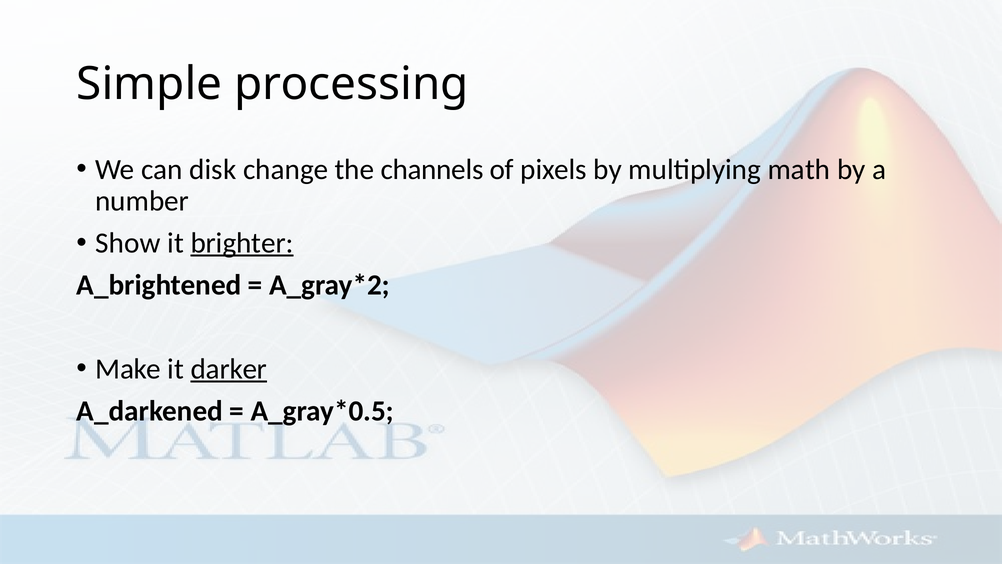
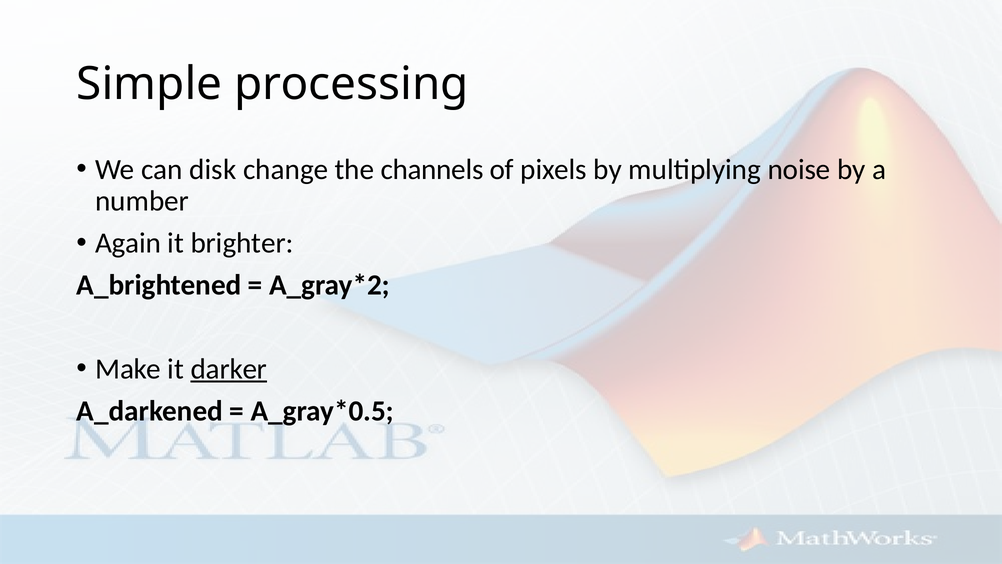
math: math -> noise
Show: Show -> Again
brighter underline: present -> none
